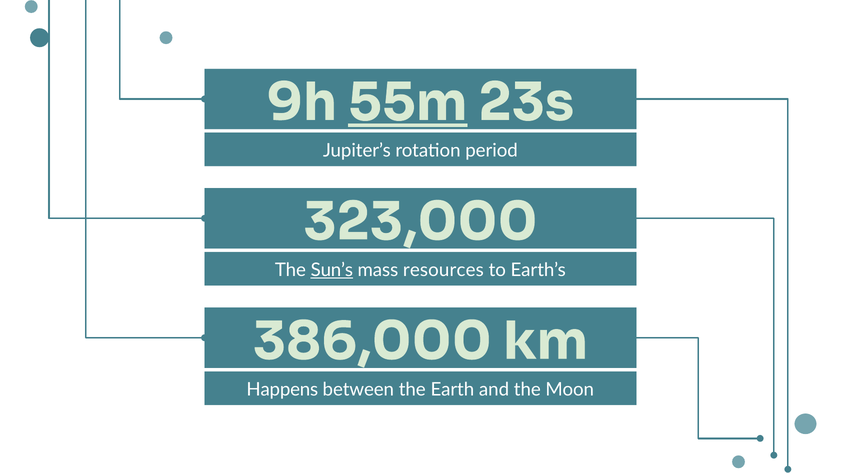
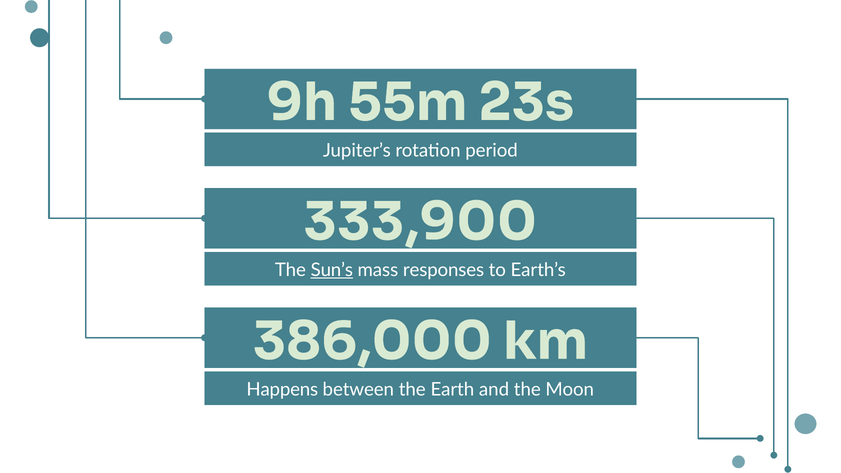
55m underline: present -> none
323,000: 323,000 -> 333,900
resources: resources -> responses
